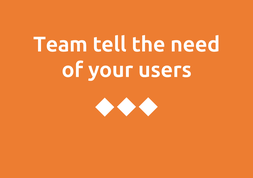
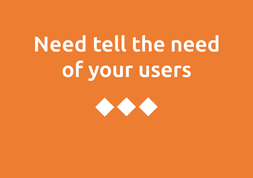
Team at (60, 45): Team -> Need
